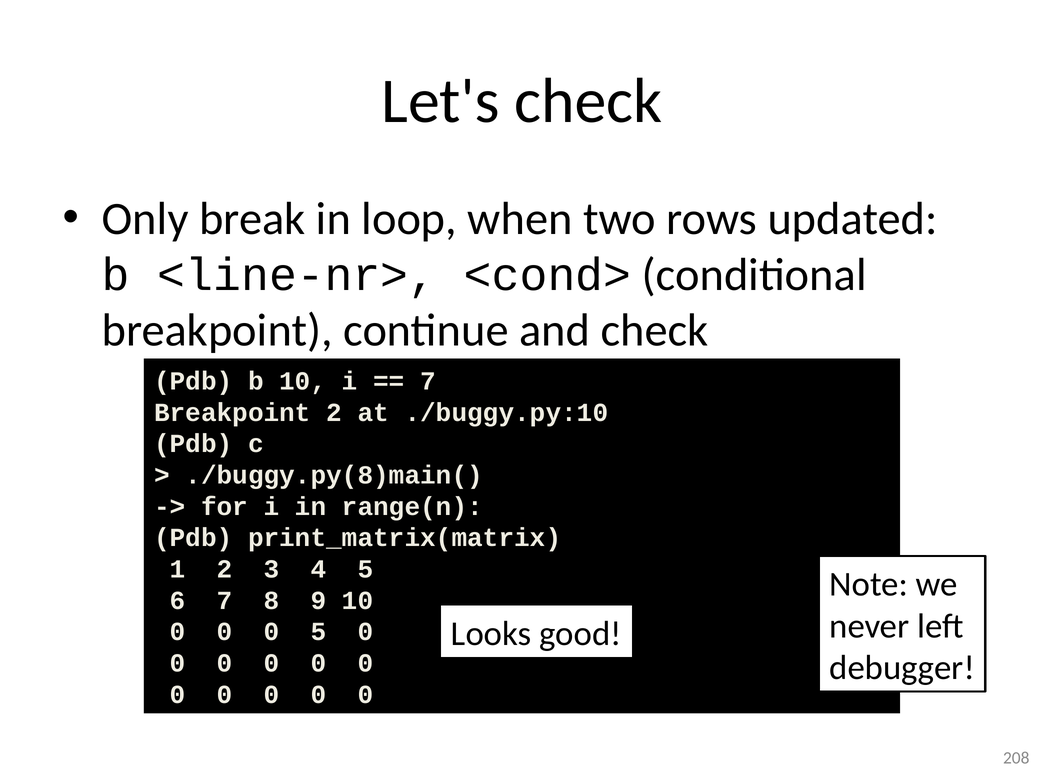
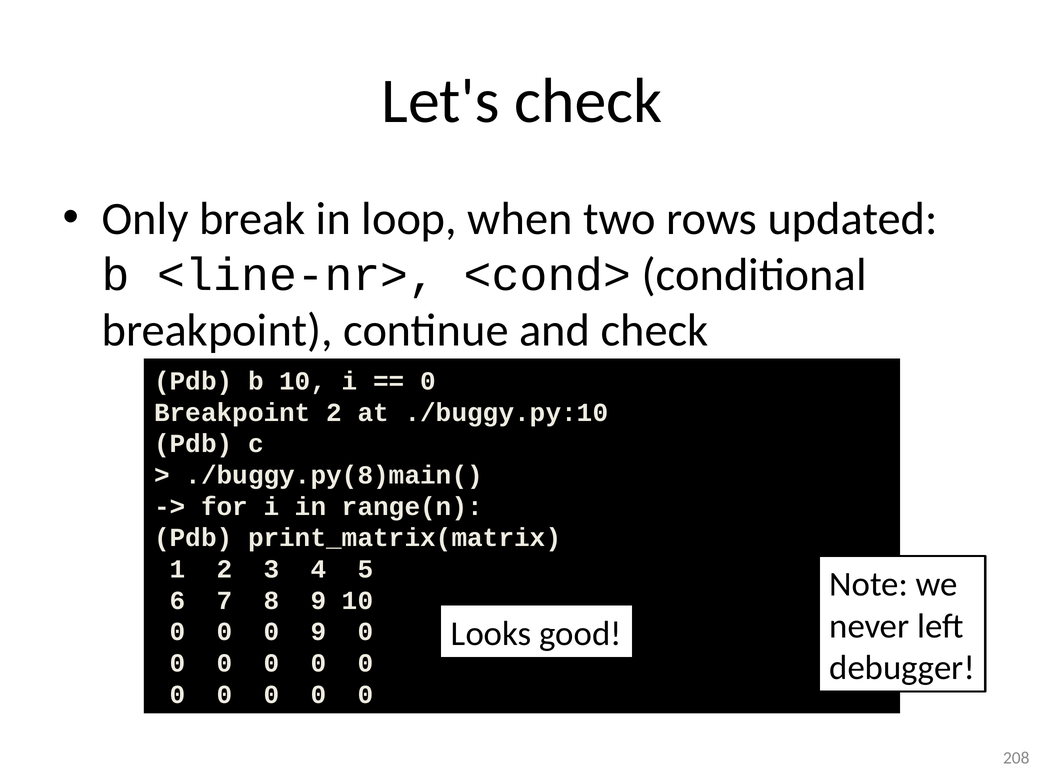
7 at (428, 381): 7 -> 0
0 5: 5 -> 9
